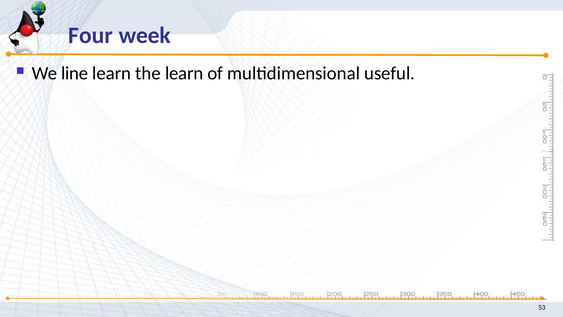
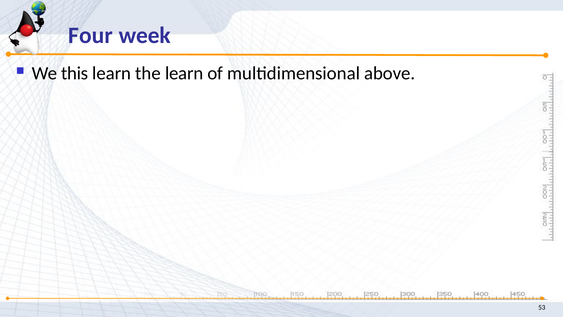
line: line -> this
useful: useful -> above
